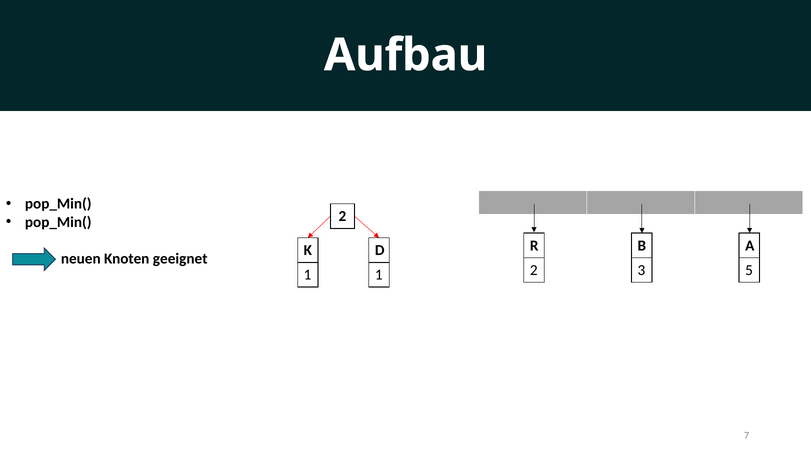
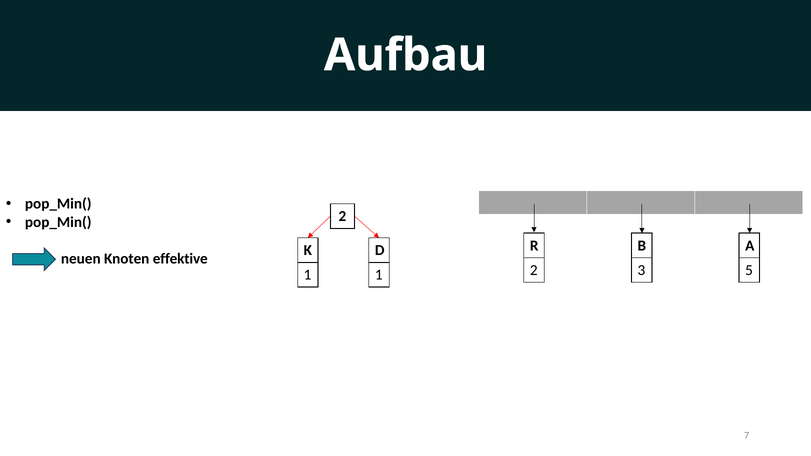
geeignet: geeignet -> effektive
